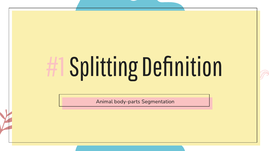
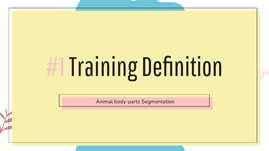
Splitting: Splitting -> Training
